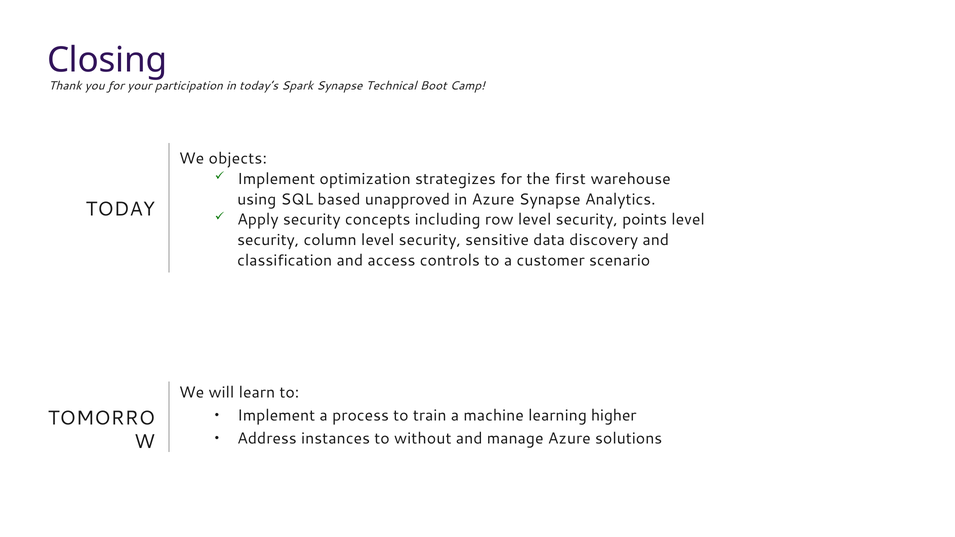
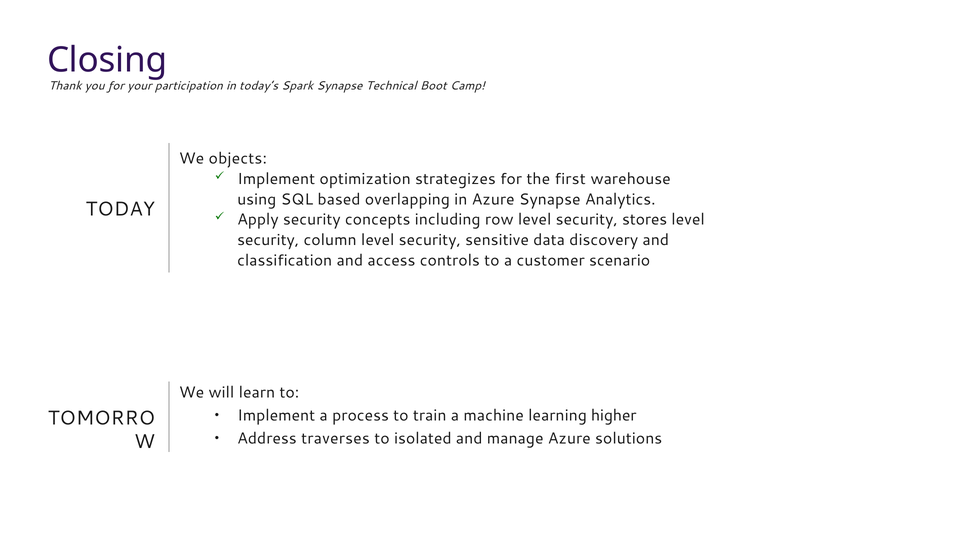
unapproved: unapproved -> overlapping
points: points -> stores
instances: instances -> traverses
without: without -> isolated
